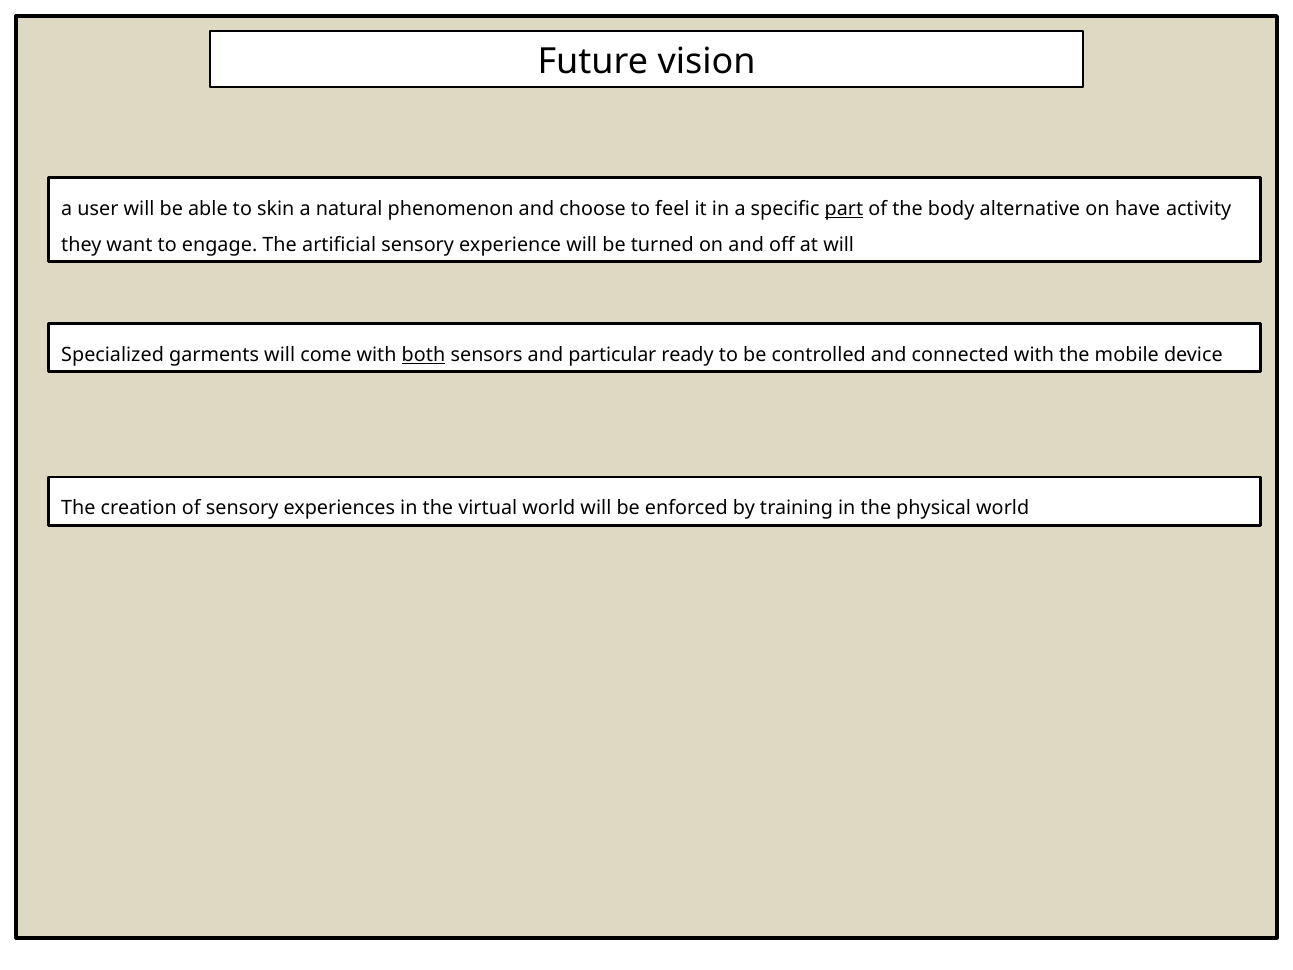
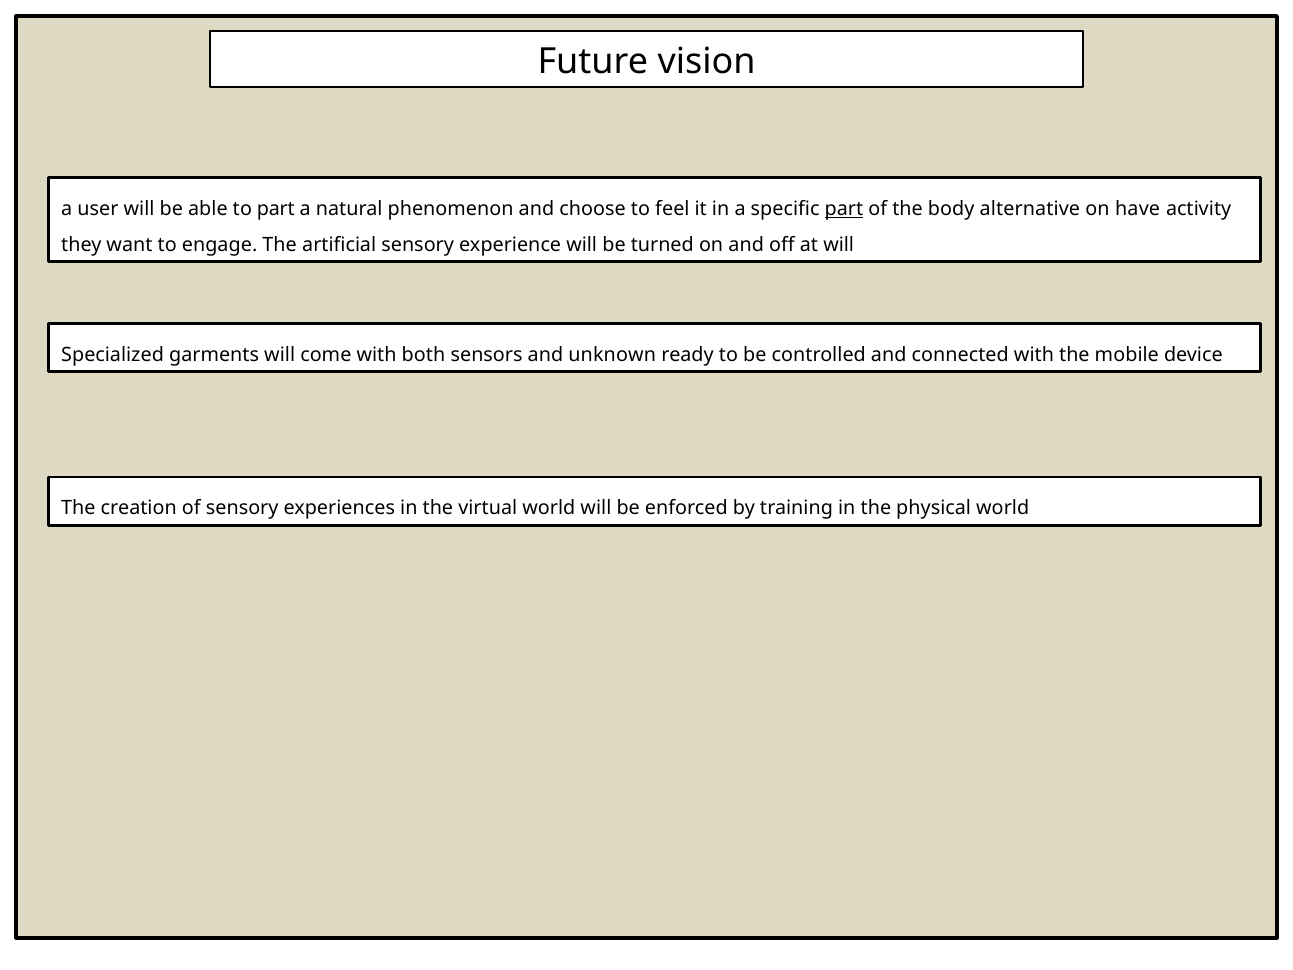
to skin: skin -> part
both underline: present -> none
particular: particular -> unknown
